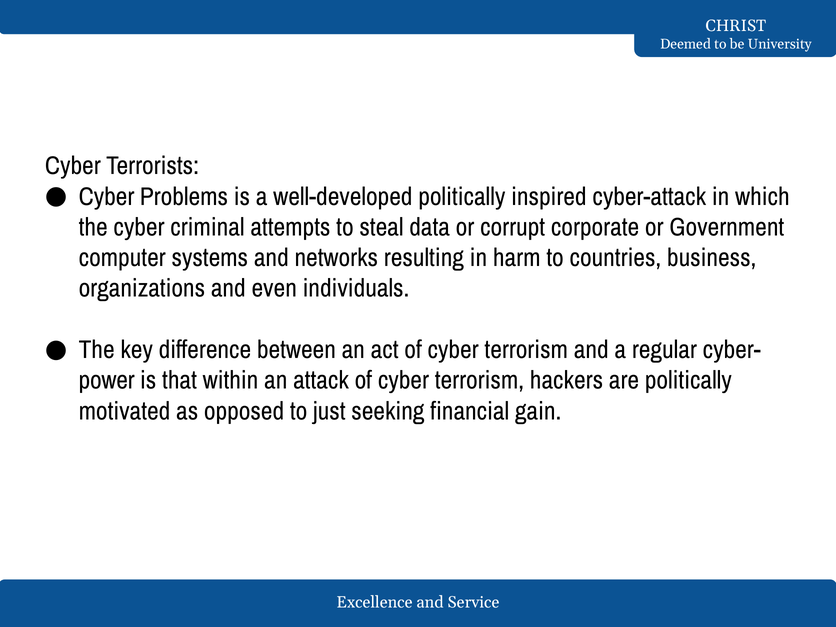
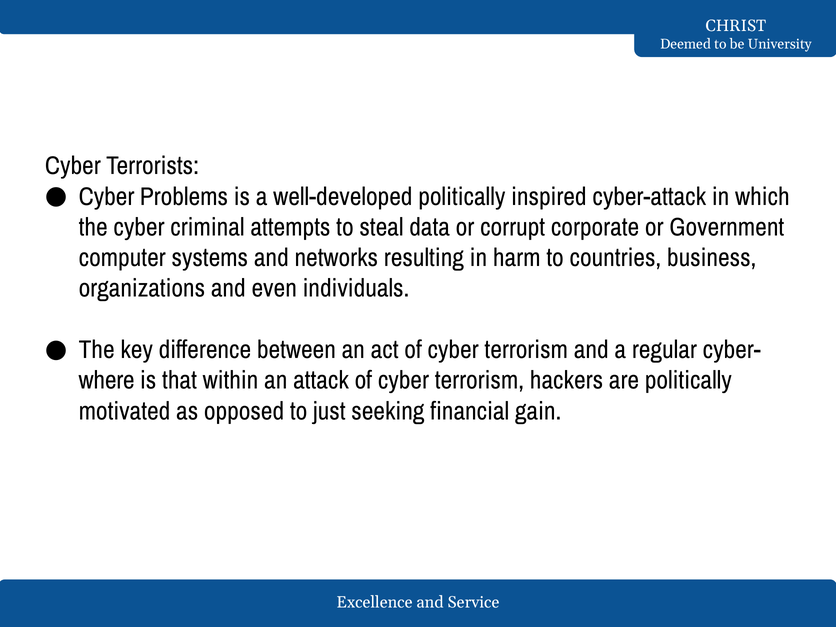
power: power -> where
